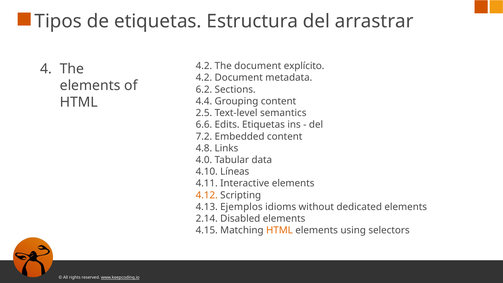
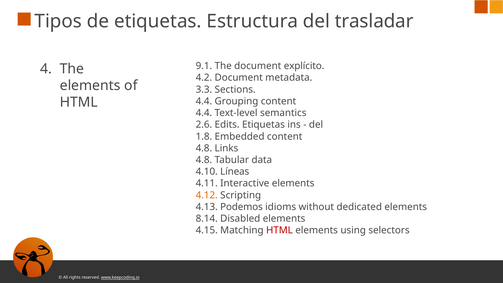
arrastrar: arrastrar -> trasladar
4.2 at (204, 66): 4.2 -> 9.1
6.2: 6.2 -> 3.3
2.5 at (204, 113): 2.5 -> 4.4
6.6: 6.6 -> 2.6
7.2: 7.2 -> 1.8
4.0 at (204, 160): 4.0 -> 4.8
Ejemplos: Ejemplos -> Podemos
2.14: 2.14 -> 8.14
HTML at (280, 230) colour: orange -> red
